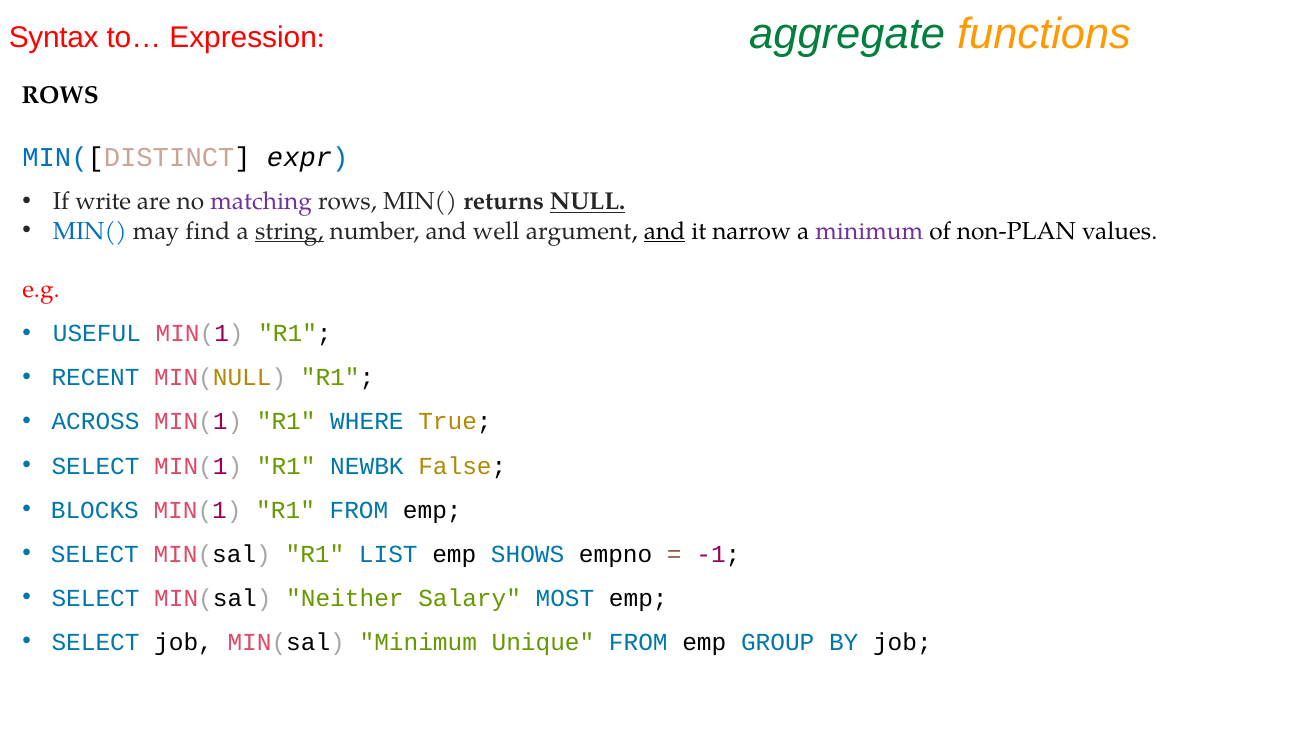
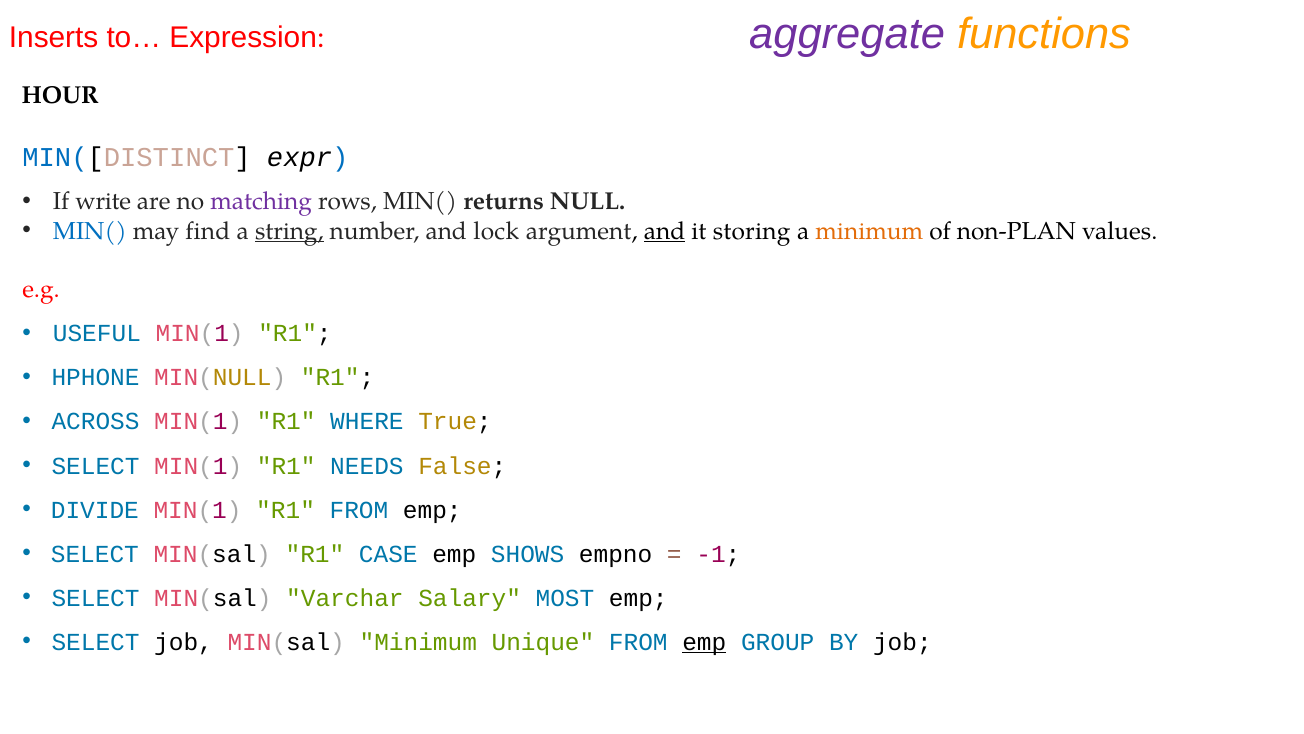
Syntax: Syntax -> Inserts
aggregate colour: green -> purple
ROWS at (60, 95): ROWS -> HOUR
NULL underline: present -> none
well: well -> lock
narrow: narrow -> storing
minimum at (869, 231) colour: purple -> orange
RECENT: RECENT -> HPHONE
NEWBK: NEWBK -> NEEDS
BLOCKS: BLOCKS -> DIVIDE
LIST: LIST -> CASE
Neither: Neither -> Varchar
emp at (704, 642) underline: none -> present
